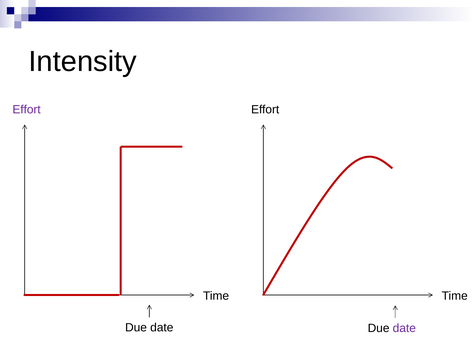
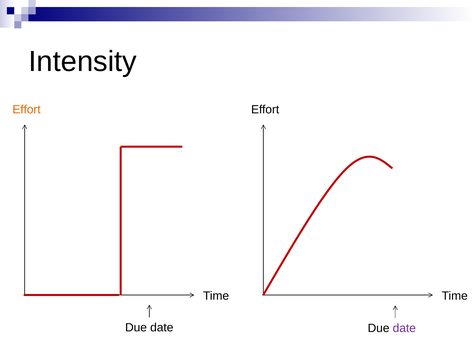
Effort at (27, 109) colour: purple -> orange
